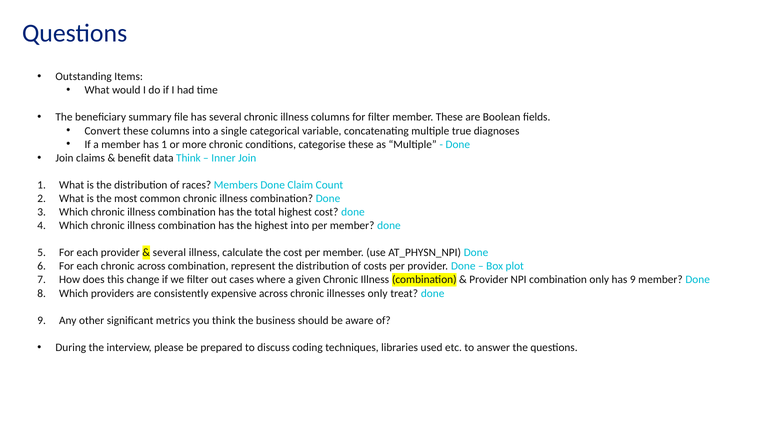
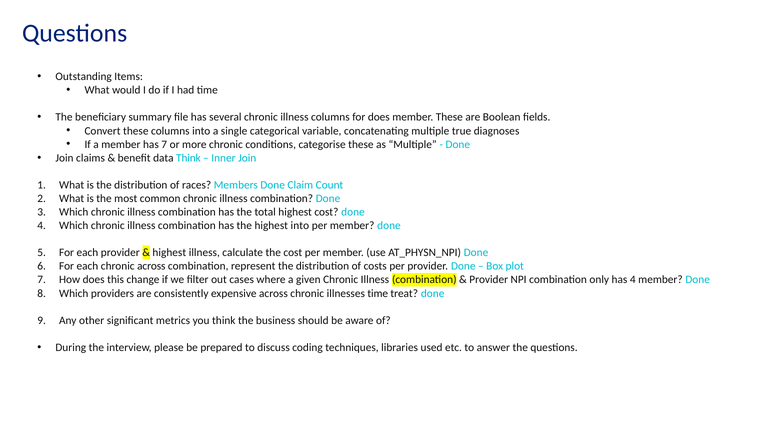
for filter: filter -> does
has 1: 1 -> 7
several at (169, 253): several -> highest
has 9: 9 -> 4
illnesses only: only -> time
